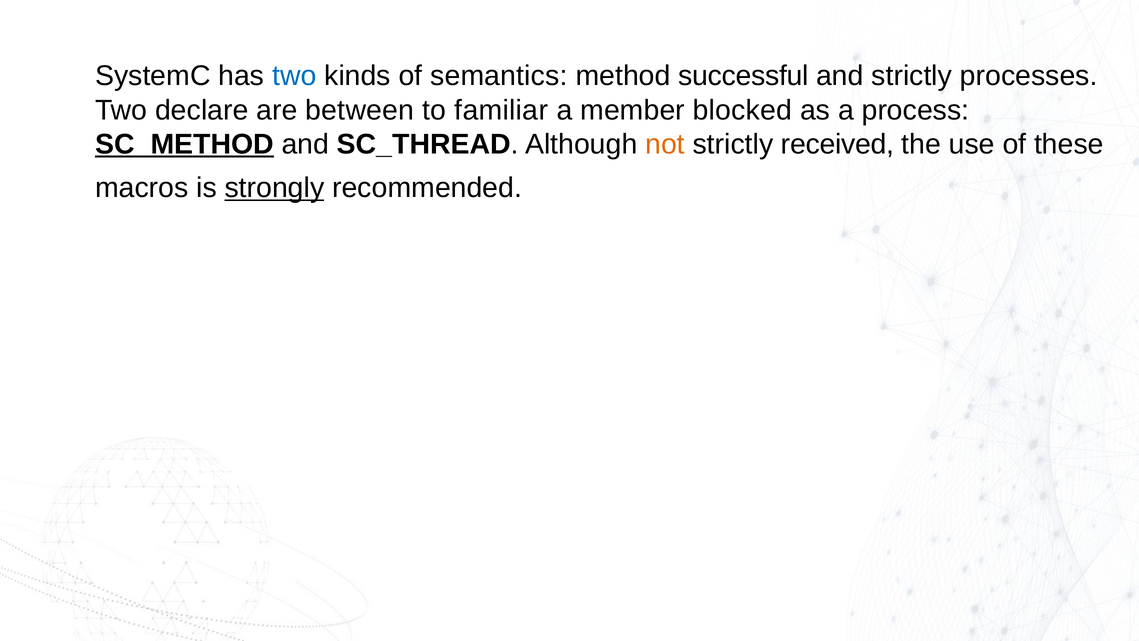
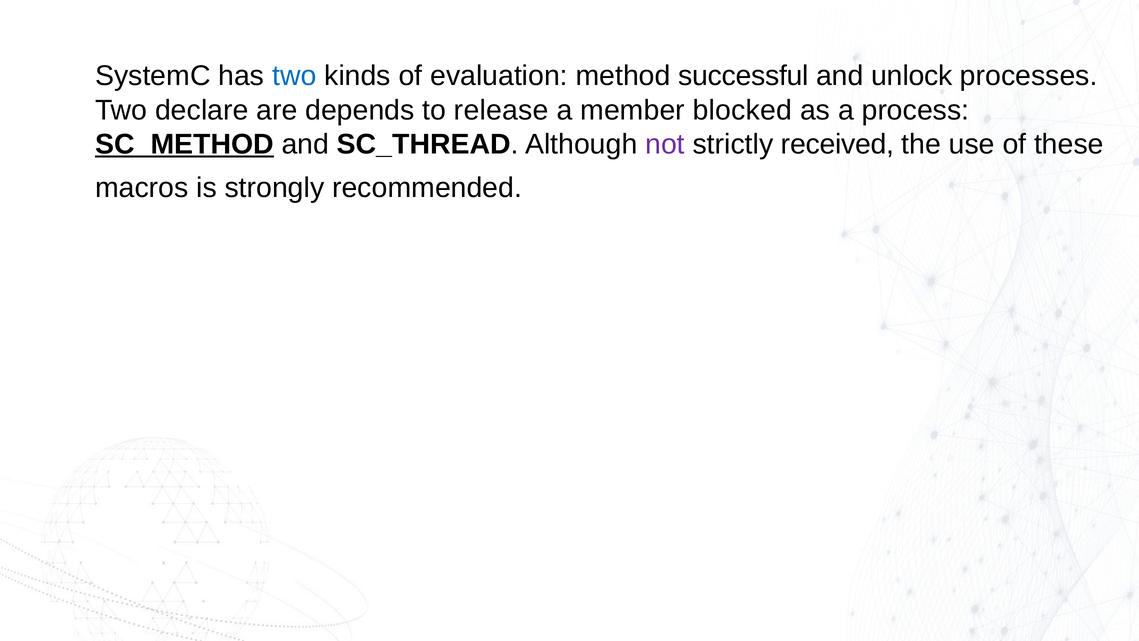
semantics: semantics -> evaluation
and strictly: strictly -> unlock
between: between -> depends
familiar: familiar -> release
not colour: orange -> purple
strongly underline: present -> none
